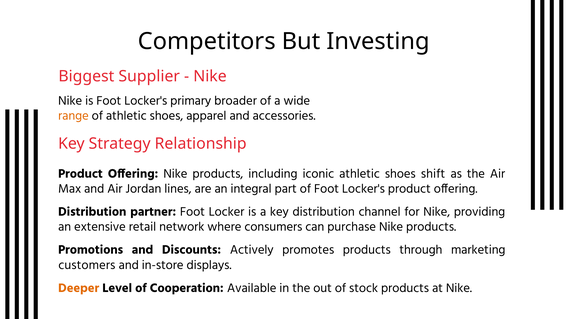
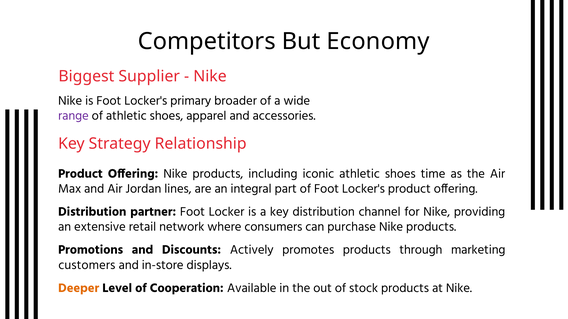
Investing: Investing -> Economy
range colour: orange -> purple
shift: shift -> time
